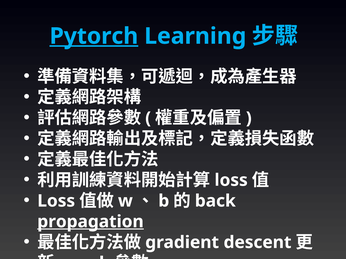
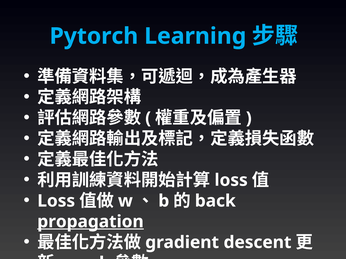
Pytorch underline: present -> none
